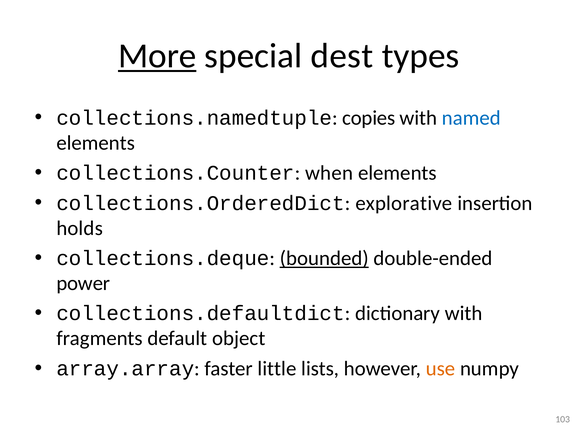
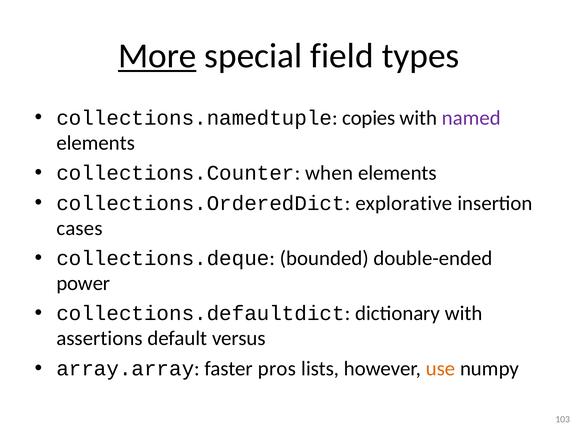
dest: dest -> field
named colour: blue -> purple
holds: holds -> cases
bounded underline: present -> none
fragments: fragments -> assertions
object: object -> versus
little: little -> pros
